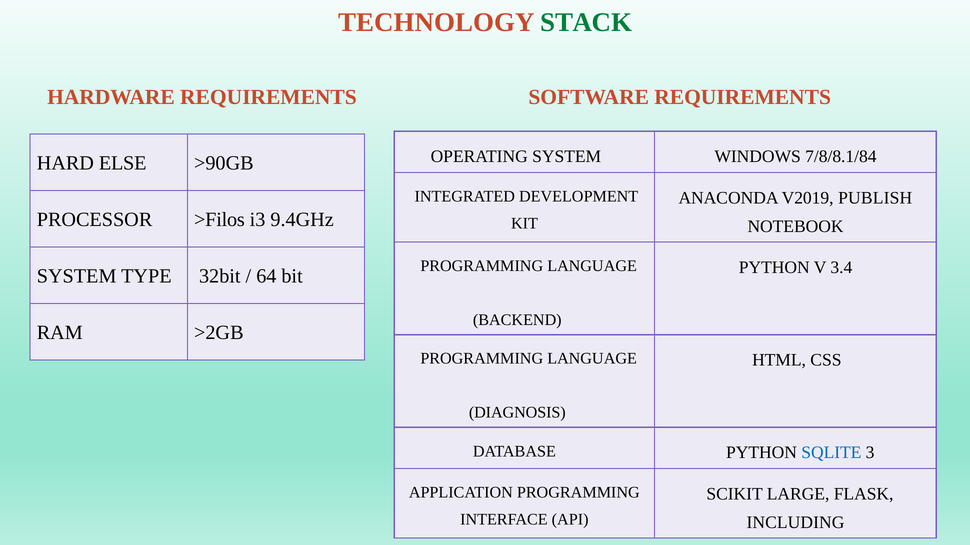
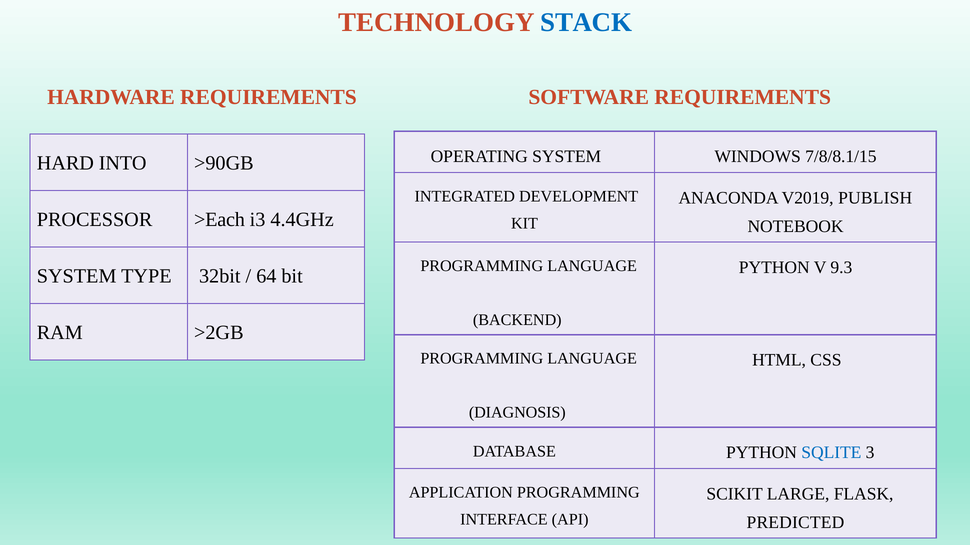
STACK colour: green -> blue
7/8/8.1/84: 7/8/8.1/84 -> 7/8/8.1/15
ELSE: ELSE -> INTO
>Filos: >Filos -> >Each
9.4GHz: 9.4GHz -> 4.4GHz
3.4: 3.4 -> 9.3
INCLUDING: INCLUDING -> PREDICTED
